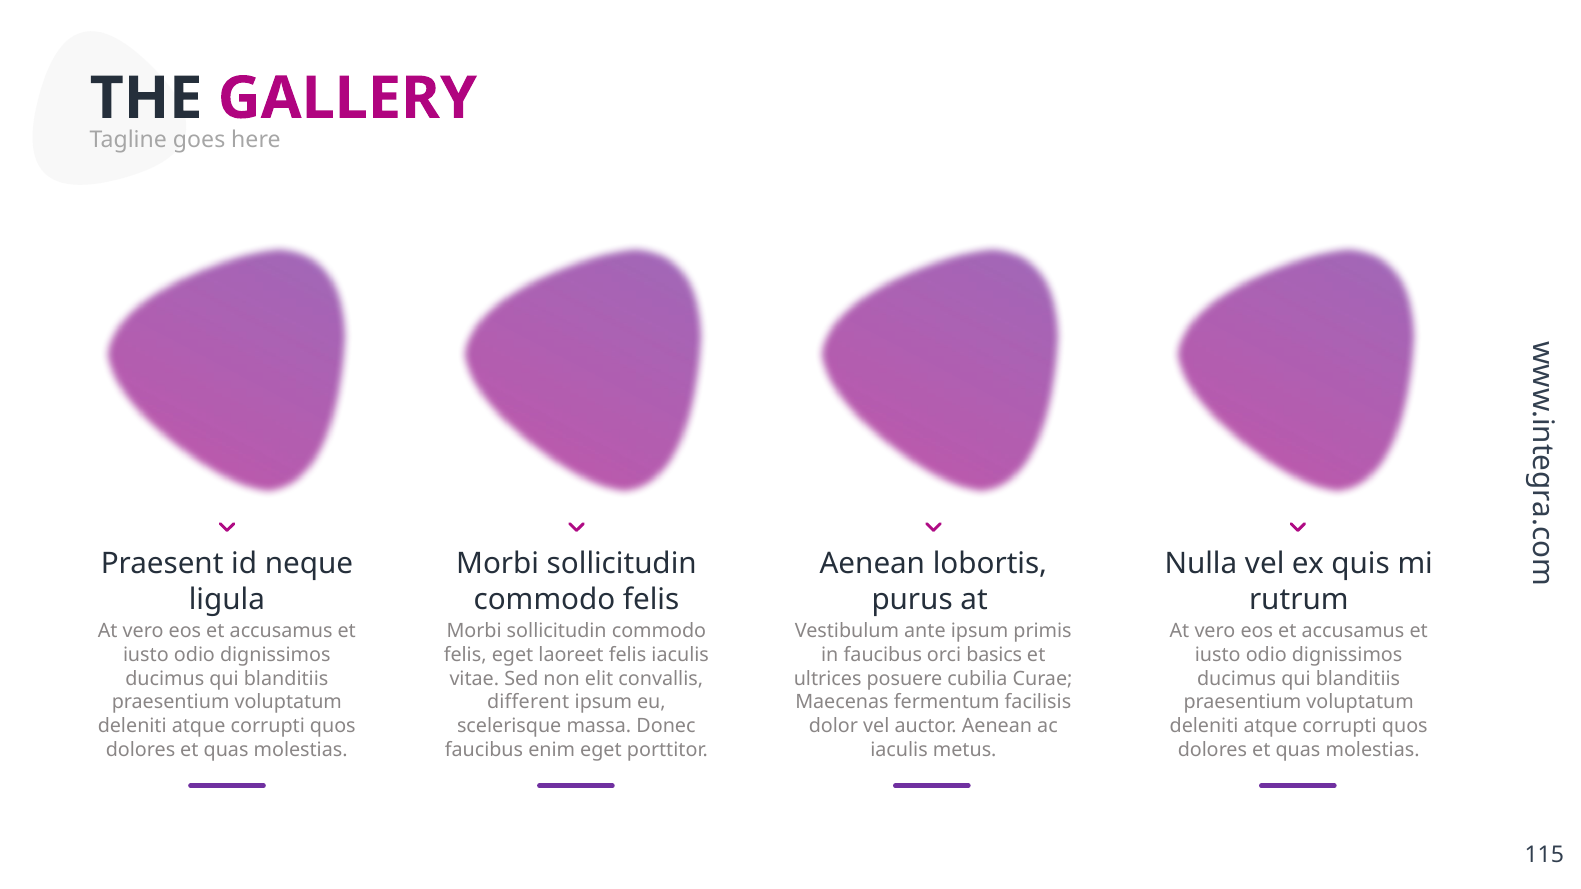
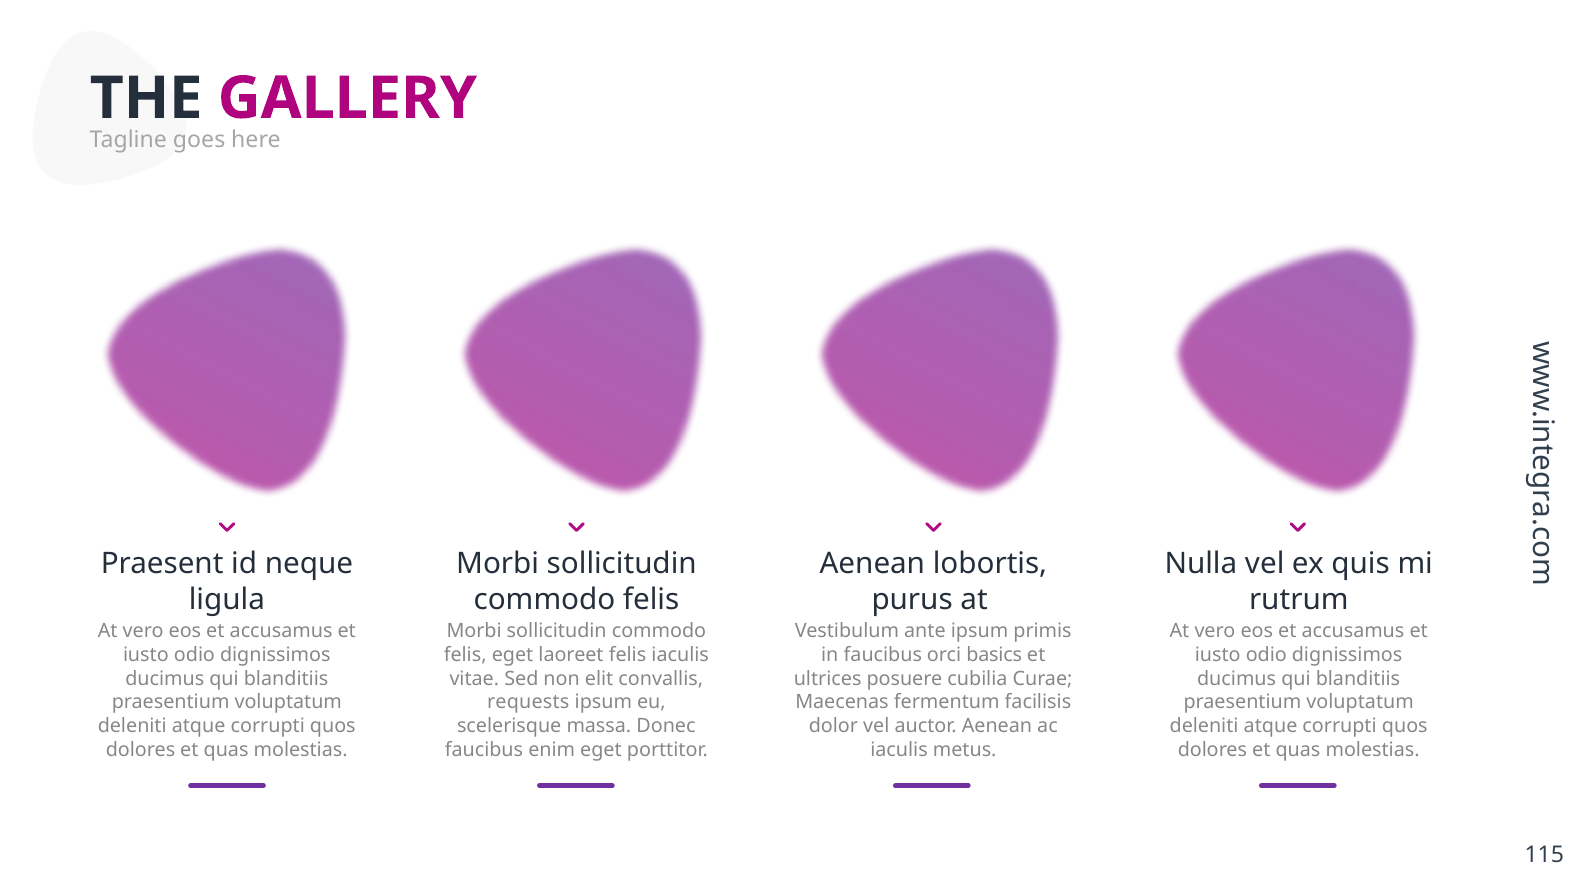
different: different -> requests
